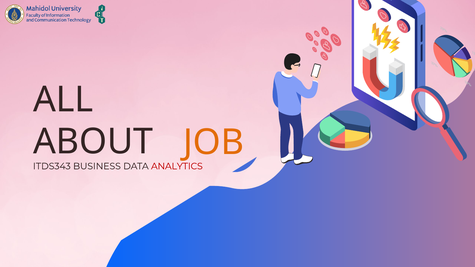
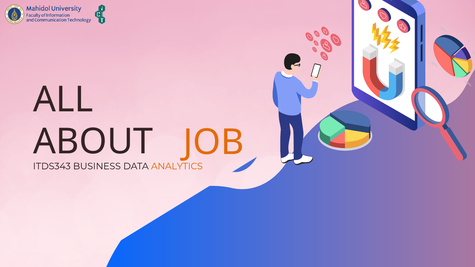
ANALYTICS colour: red -> orange
